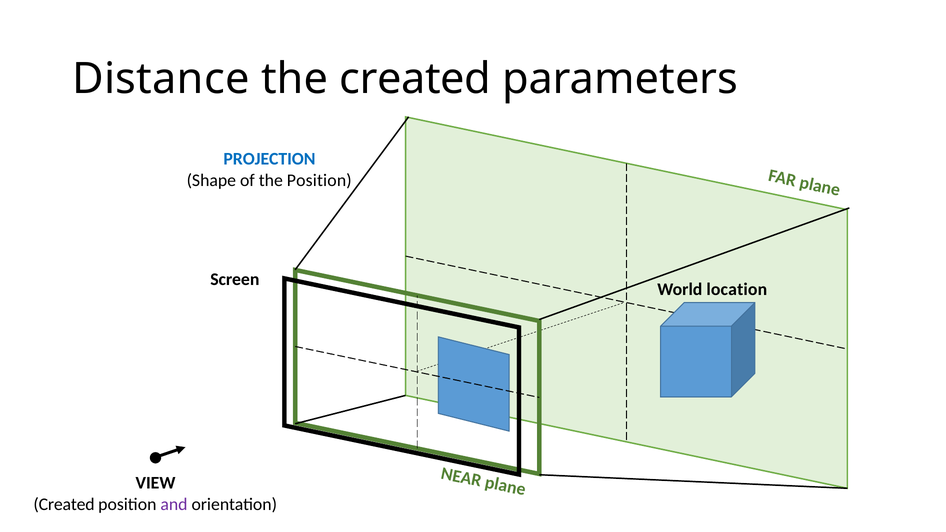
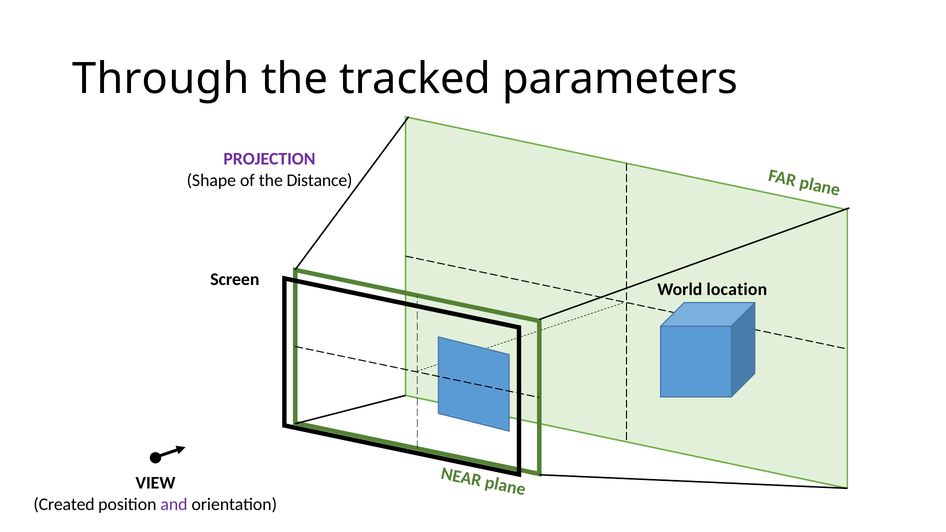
Distance: Distance -> Through
the created: created -> tracked
PROJECTION colour: blue -> purple
the Position: Position -> Distance
